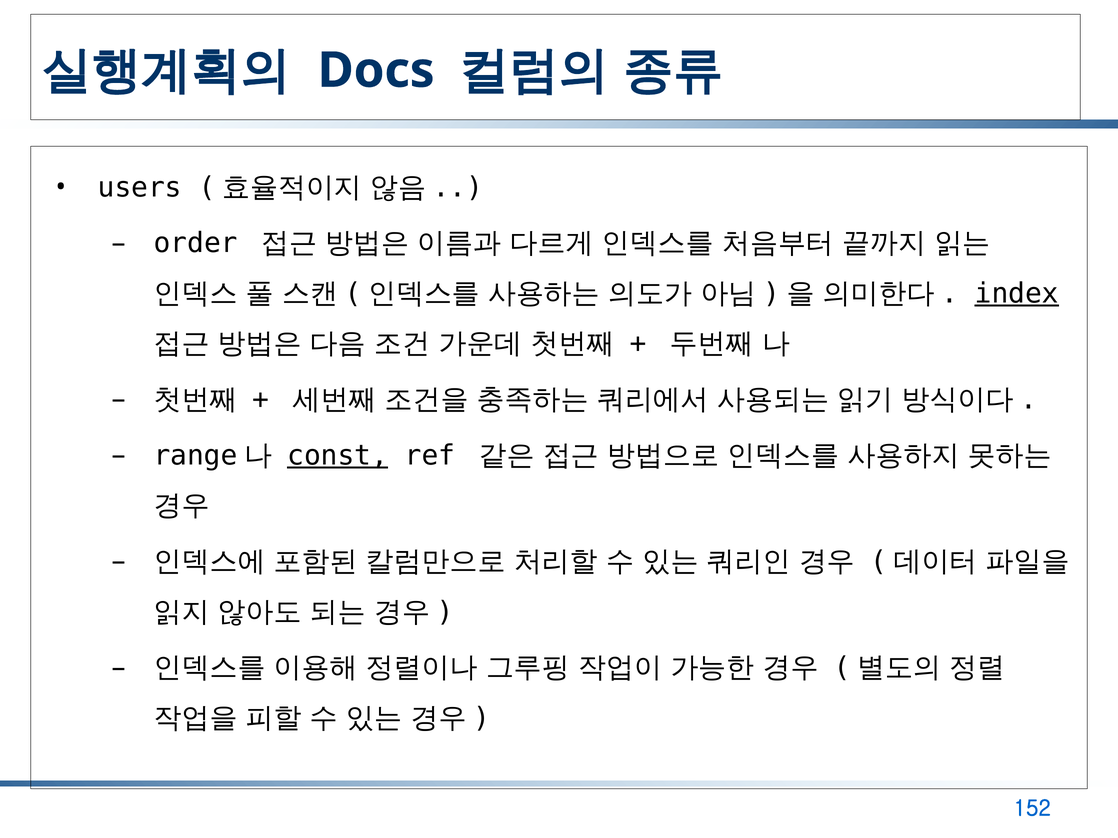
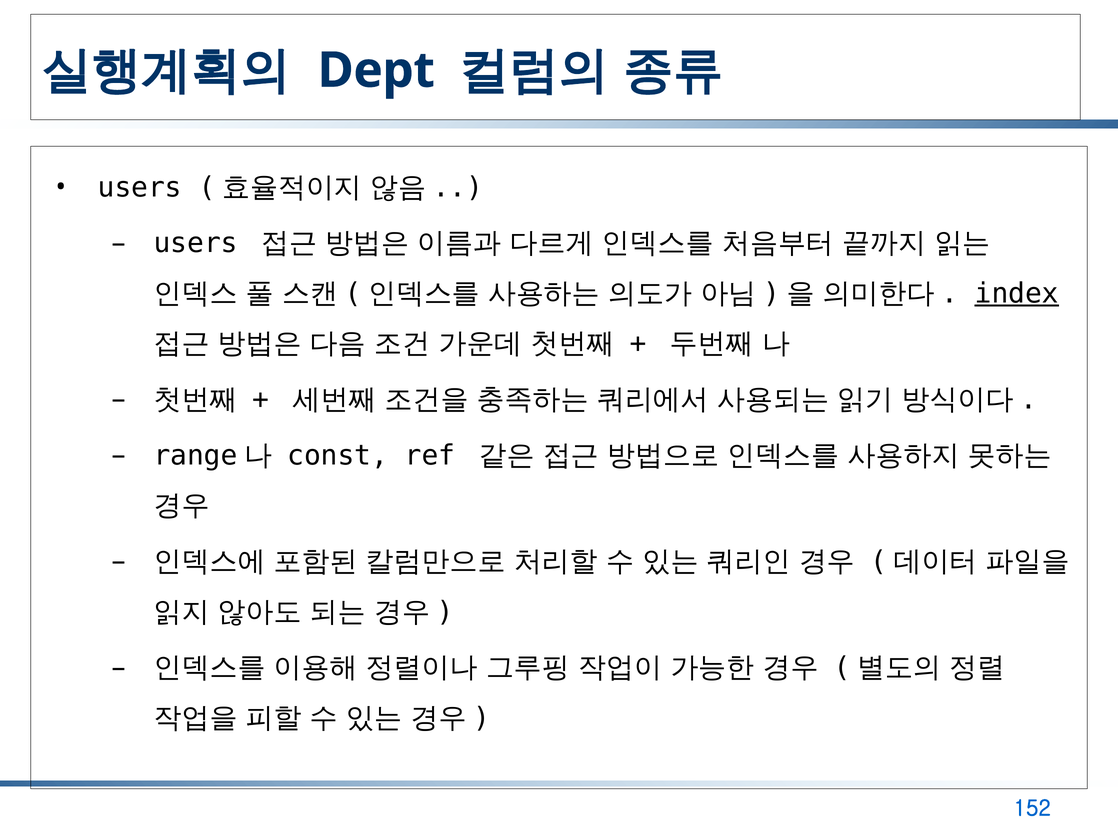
Docs: Docs -> Dept
order at (196, 243): order -> users
const underline: present -> none
